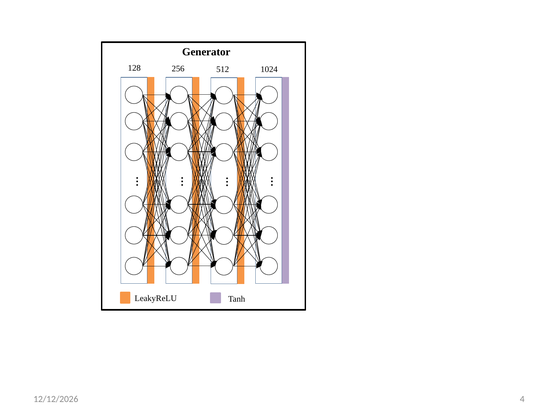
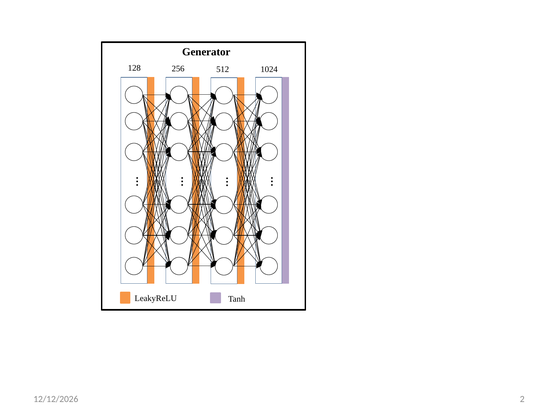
4: 4 -> 2
